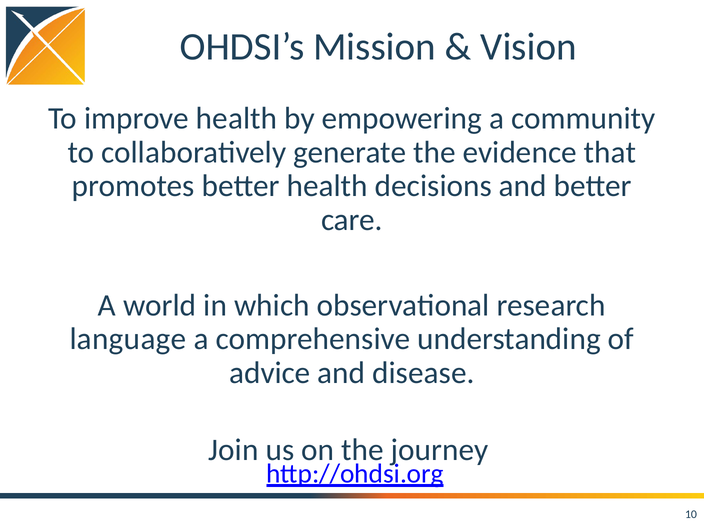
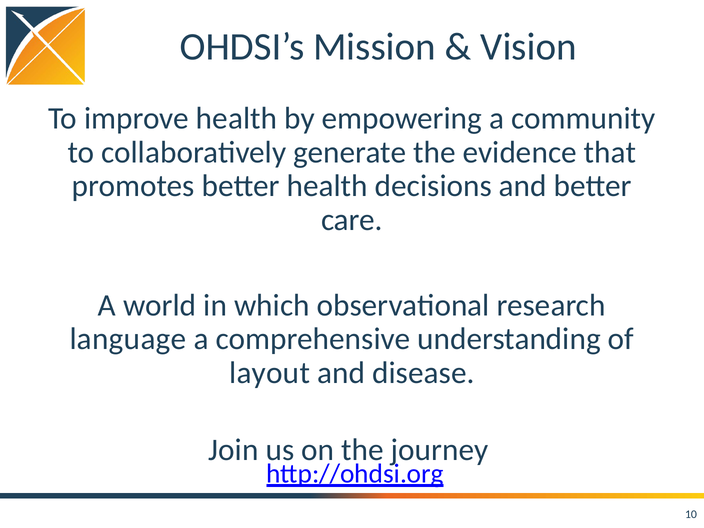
advice: advice -> layout
